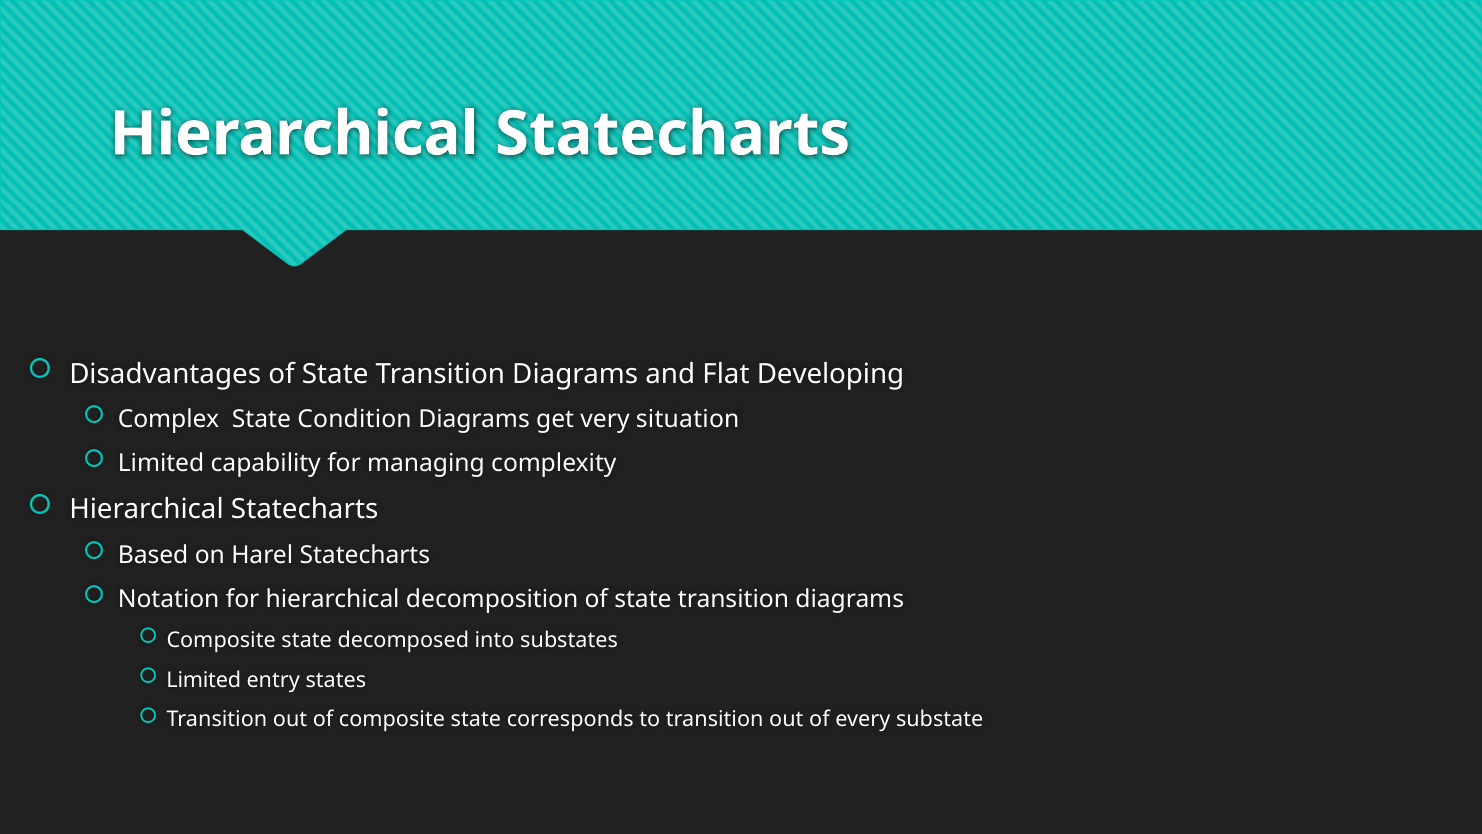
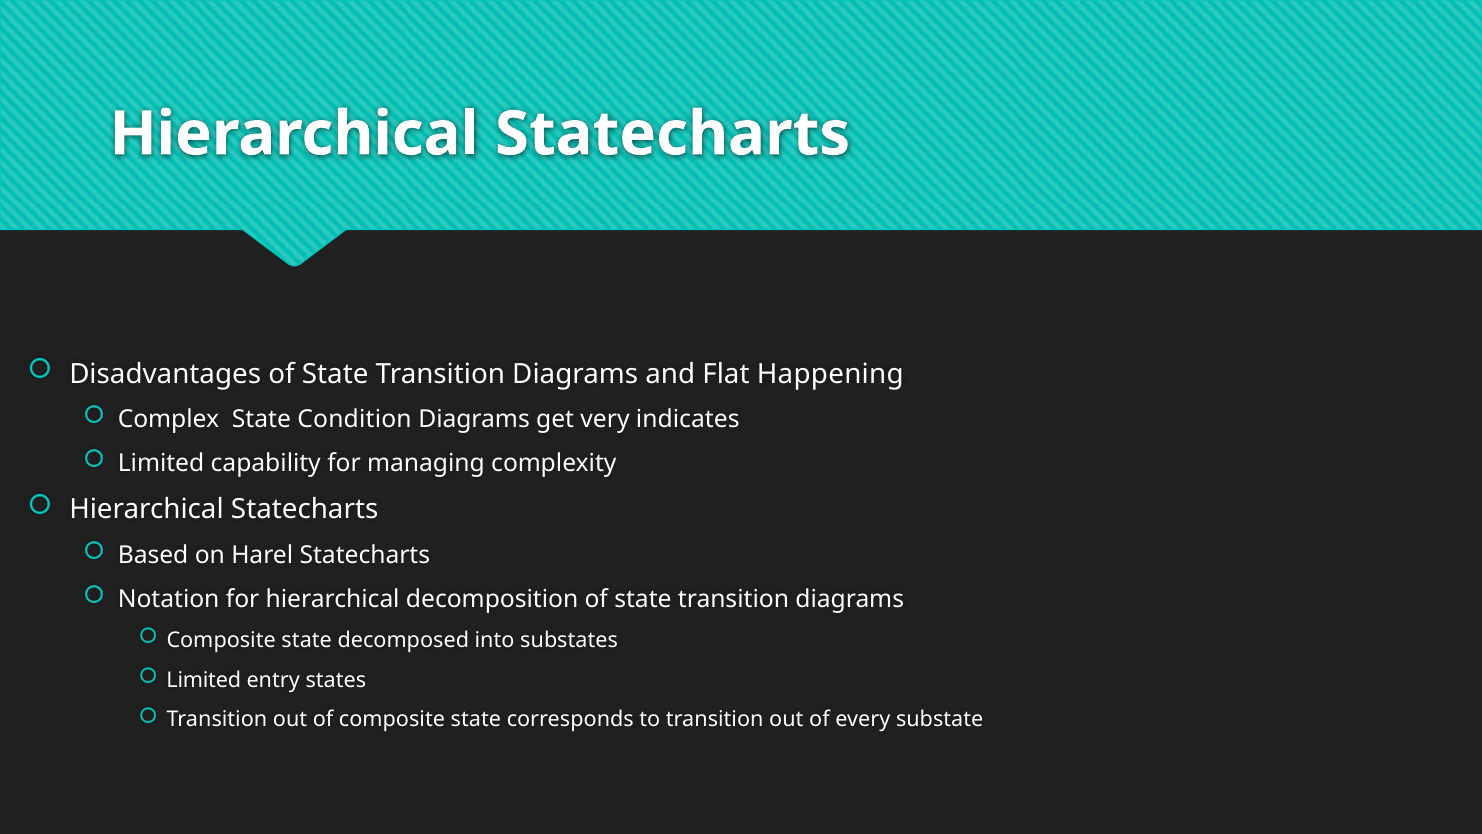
Developing: Developing -> Happening
situation: situation -> indicates
